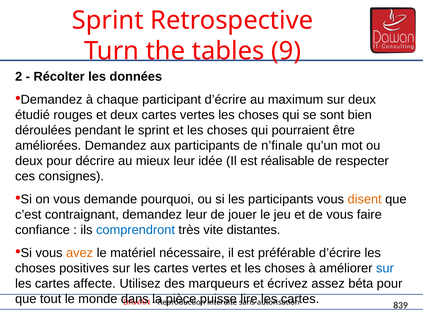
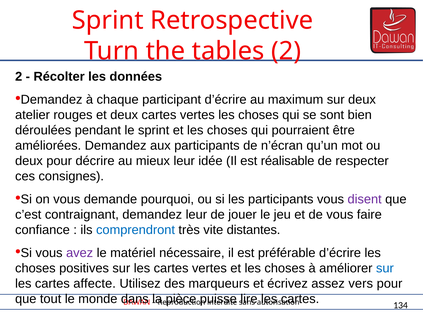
tables 9: 9 -> 2
étudié: étudié -> atelier
n’finale: n’finale -> n’écran
disent colour: orange -> purple
avez colour: orange -> purple
béta: béta -> vers
839: 839 -> 134
